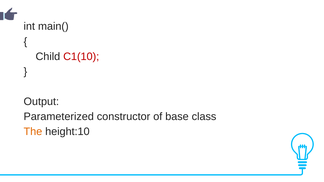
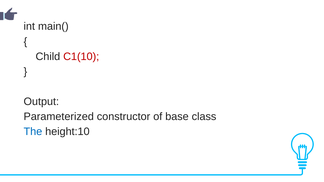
The colour: orange -> blue
